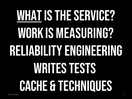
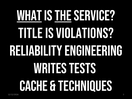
THE underline: none -> present
WORK: WORK -> TITLE
MEASURING: MEASURING -> VIOLATIONS
